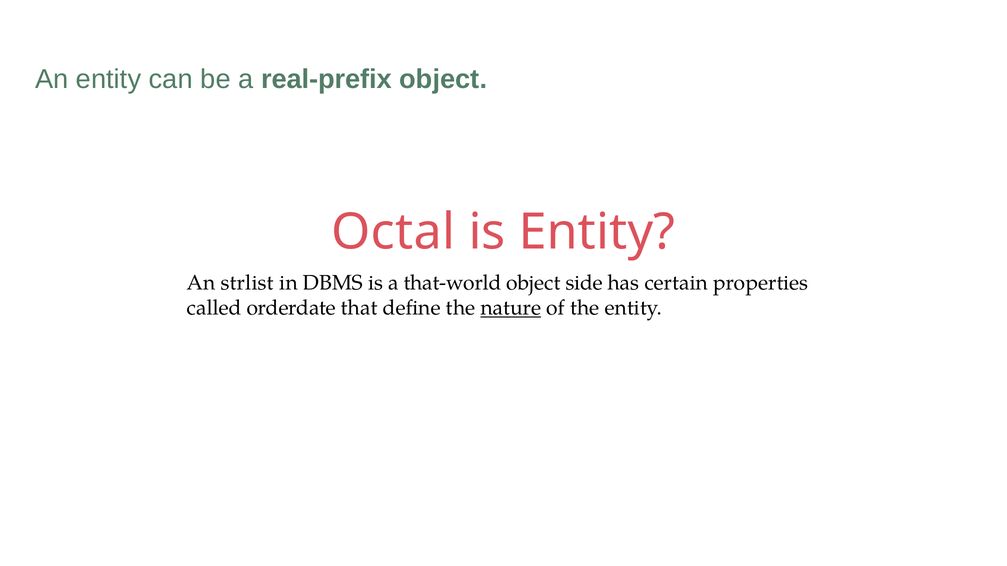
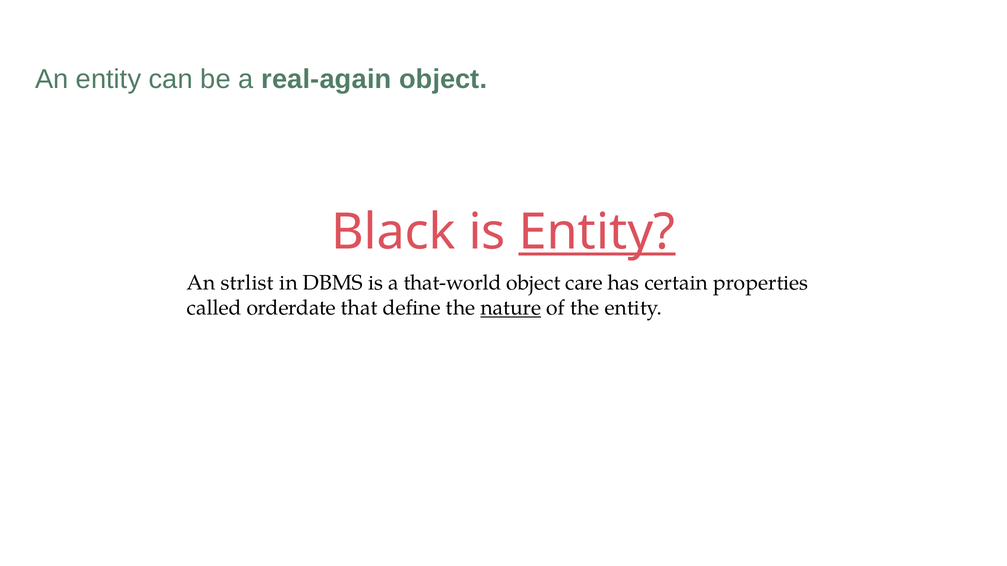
real-prefix: real-prefix -> real-again
Octal: Octal -> Black
Entity at (597, 233) underline: none -> present
side: side -> care
